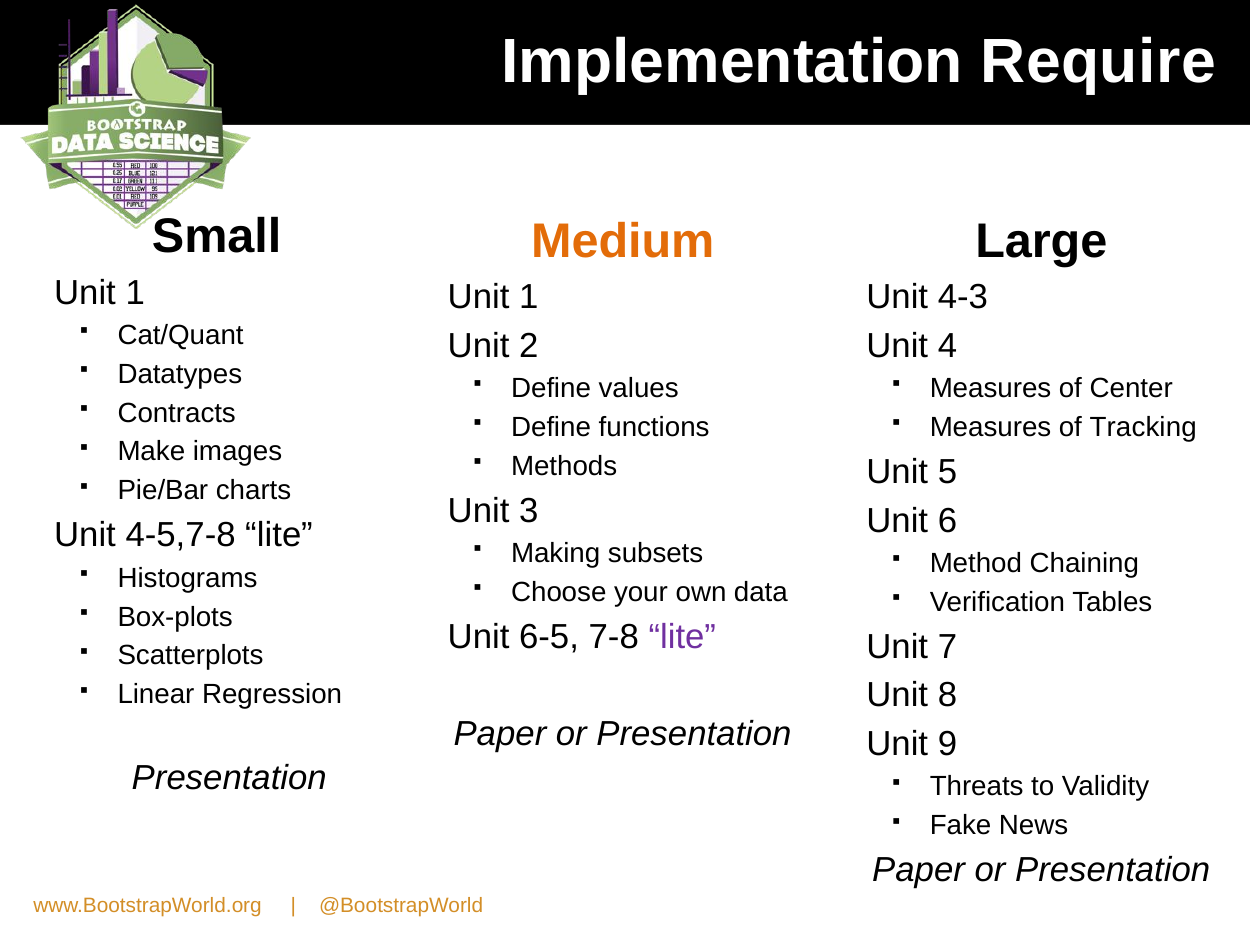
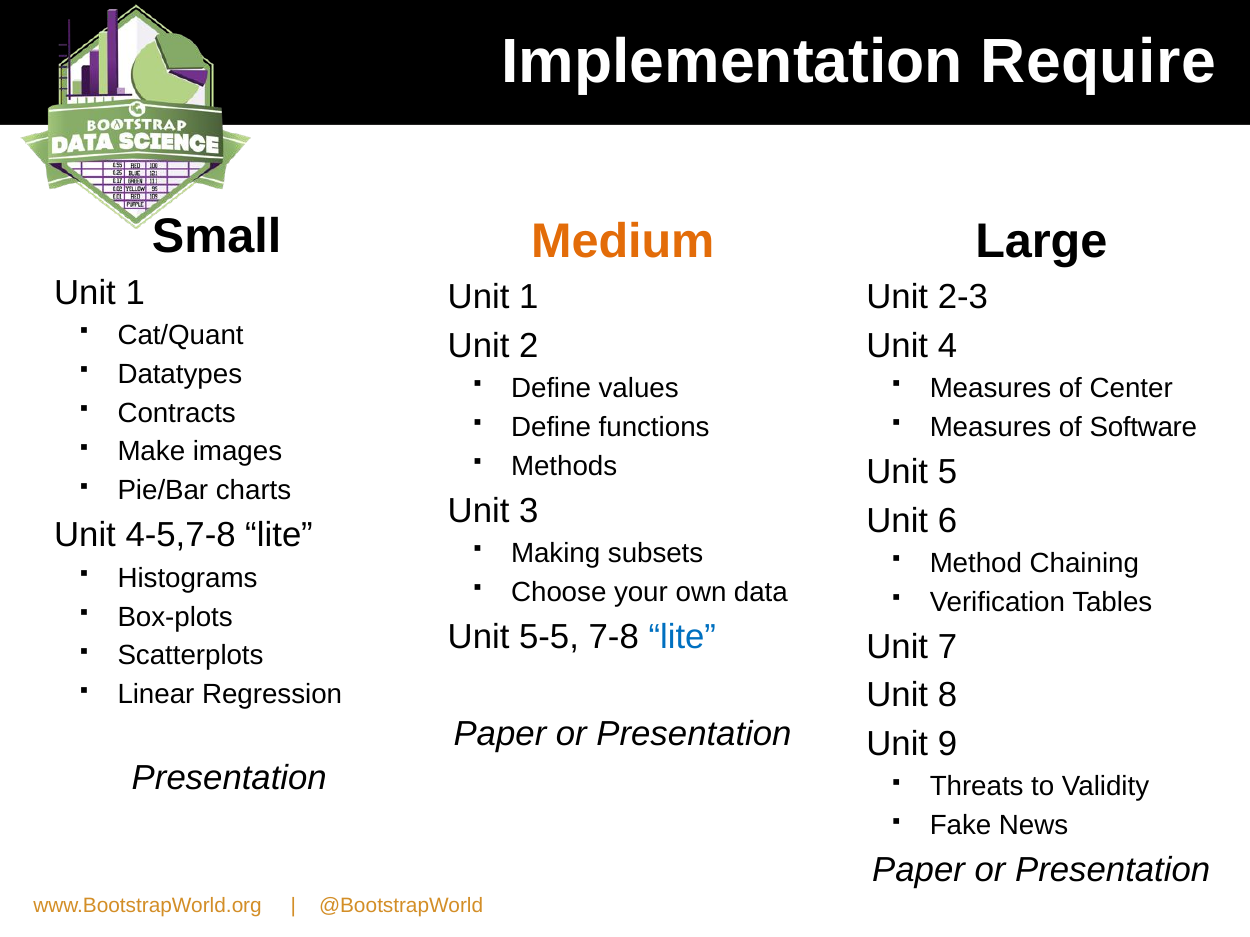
4-3: 4-3 -> 2-3
Tracking: Tracking -> Software
6-5: 6-5 -> 5-5
lite at (682, 638) colour: purple -> blue
